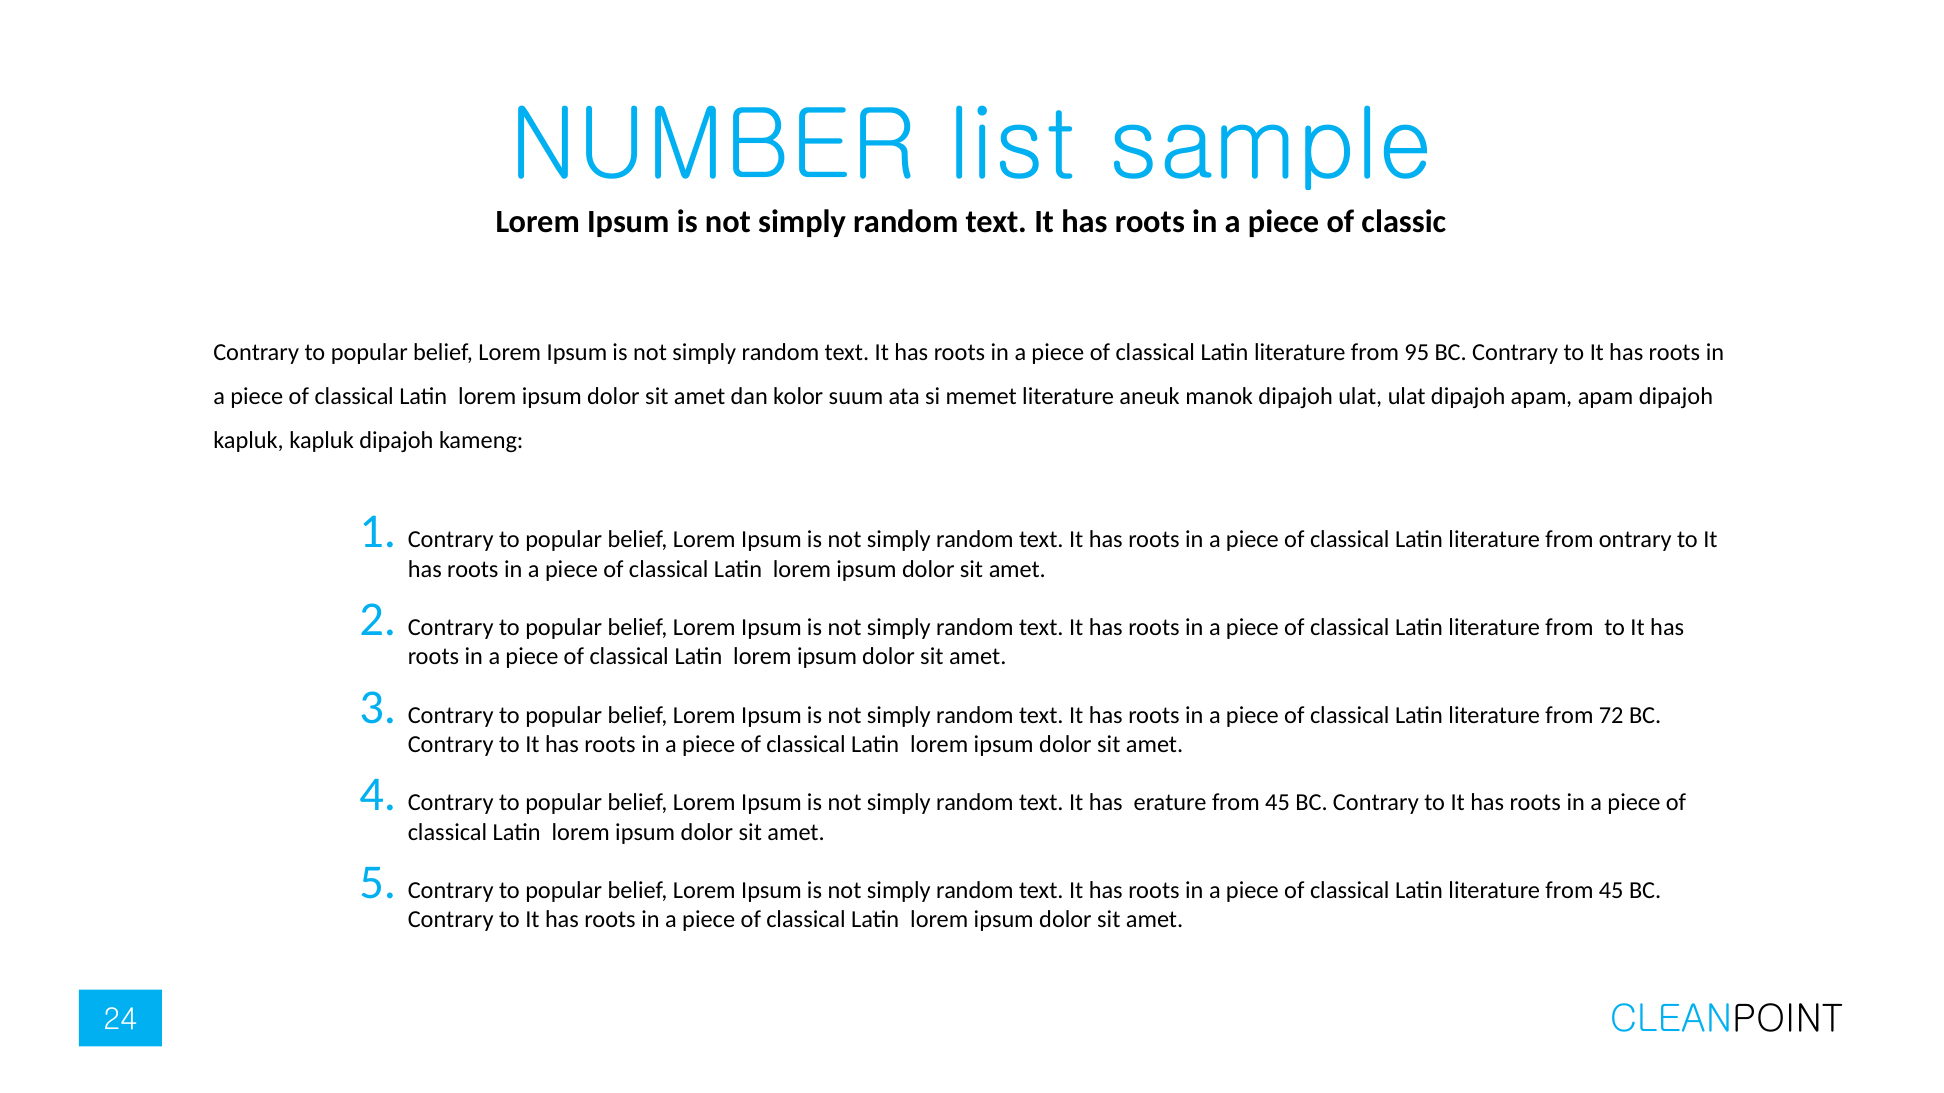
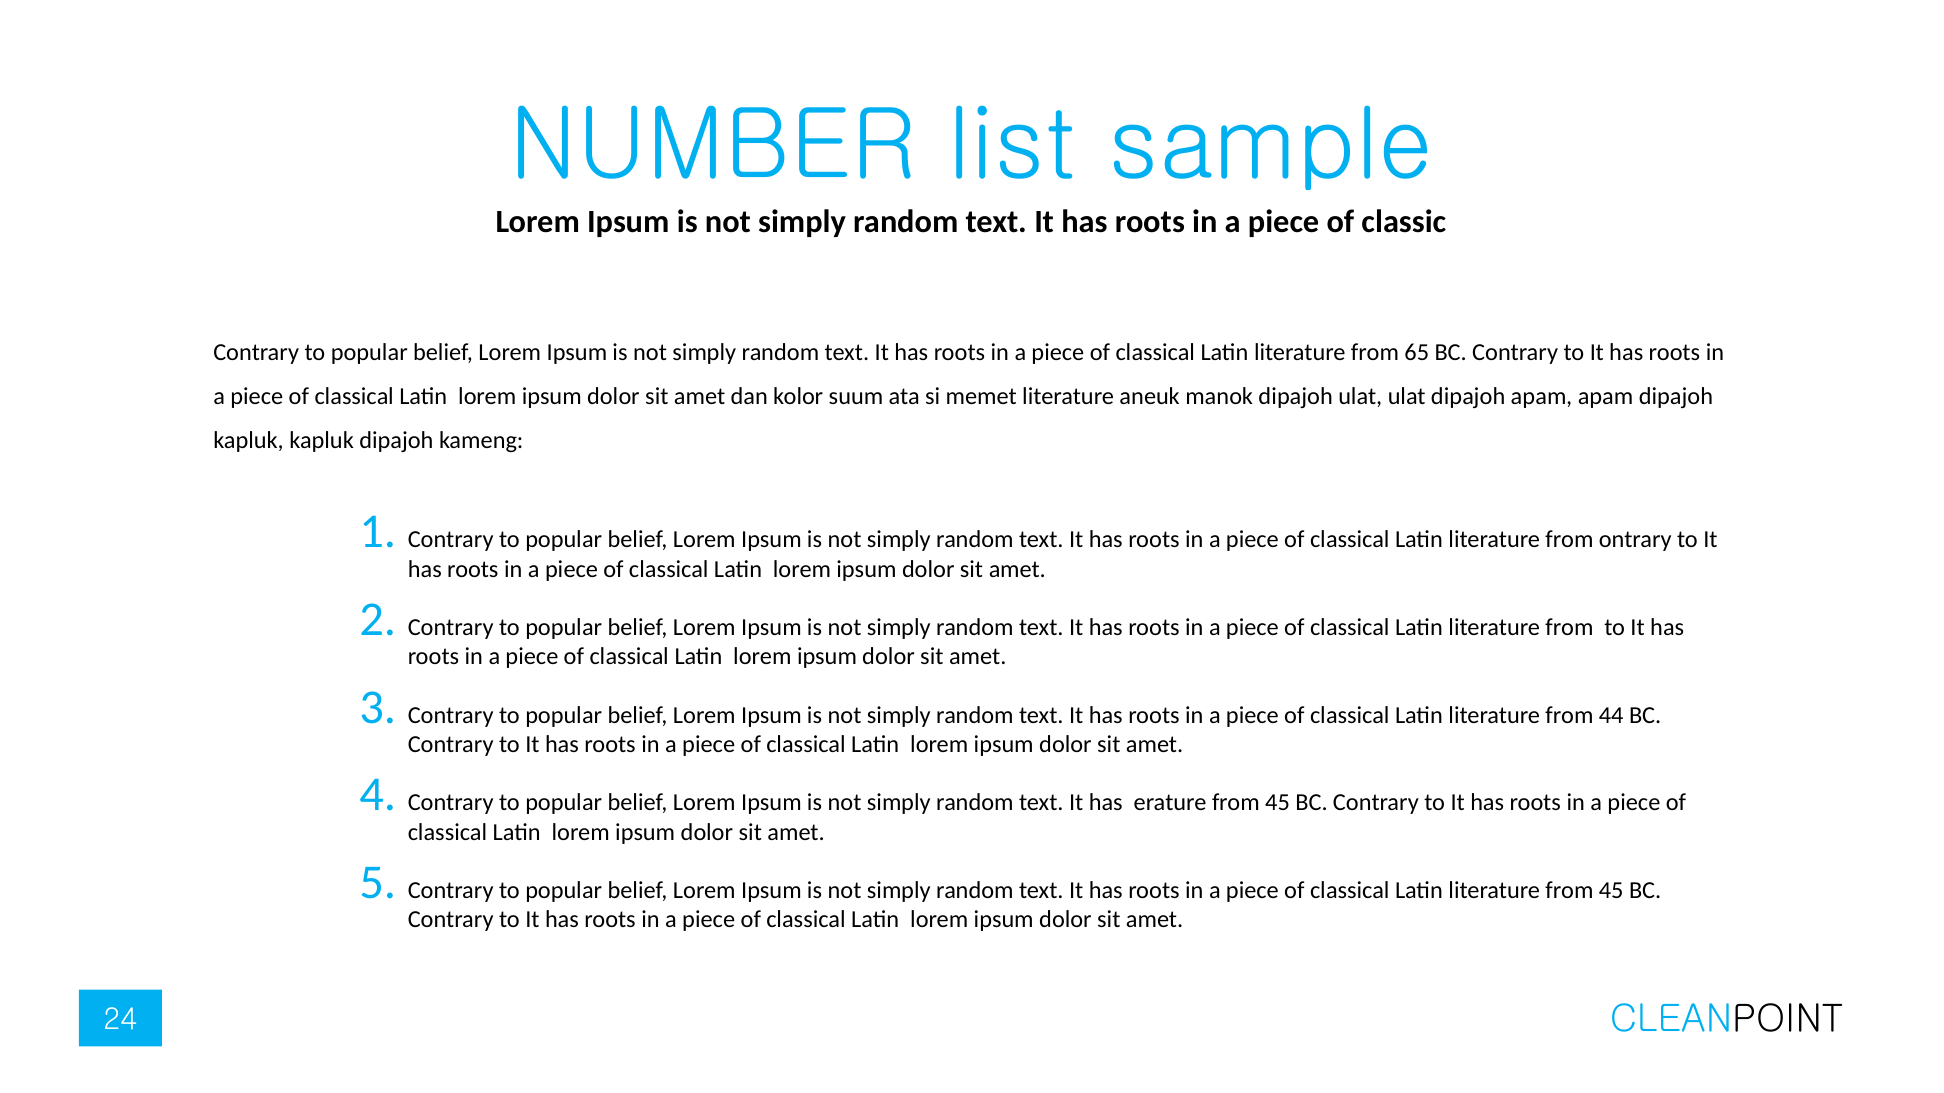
95: 95 -> 65
72: 72 -> 44
